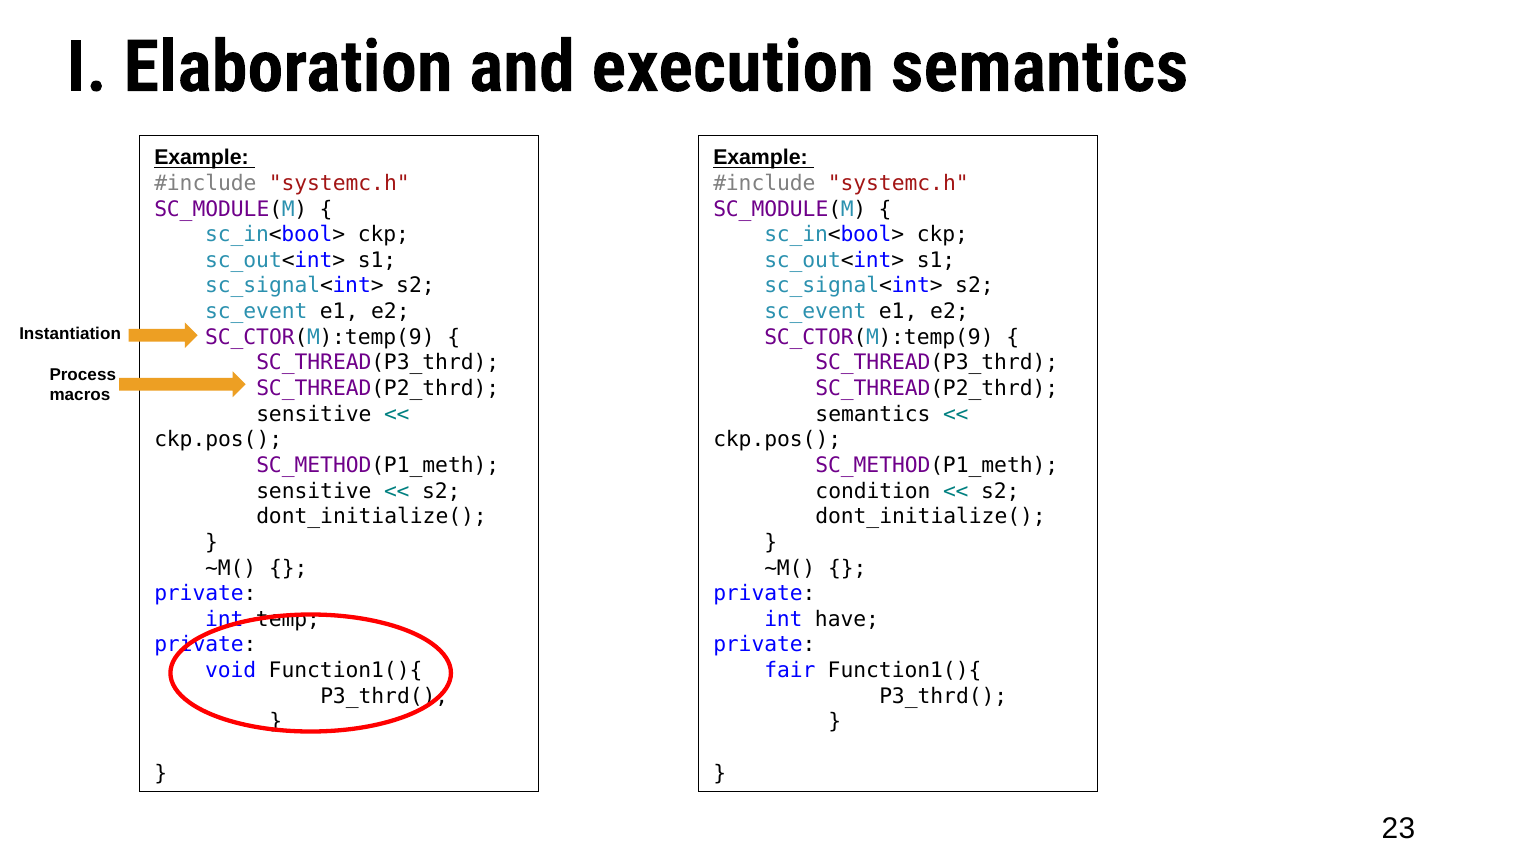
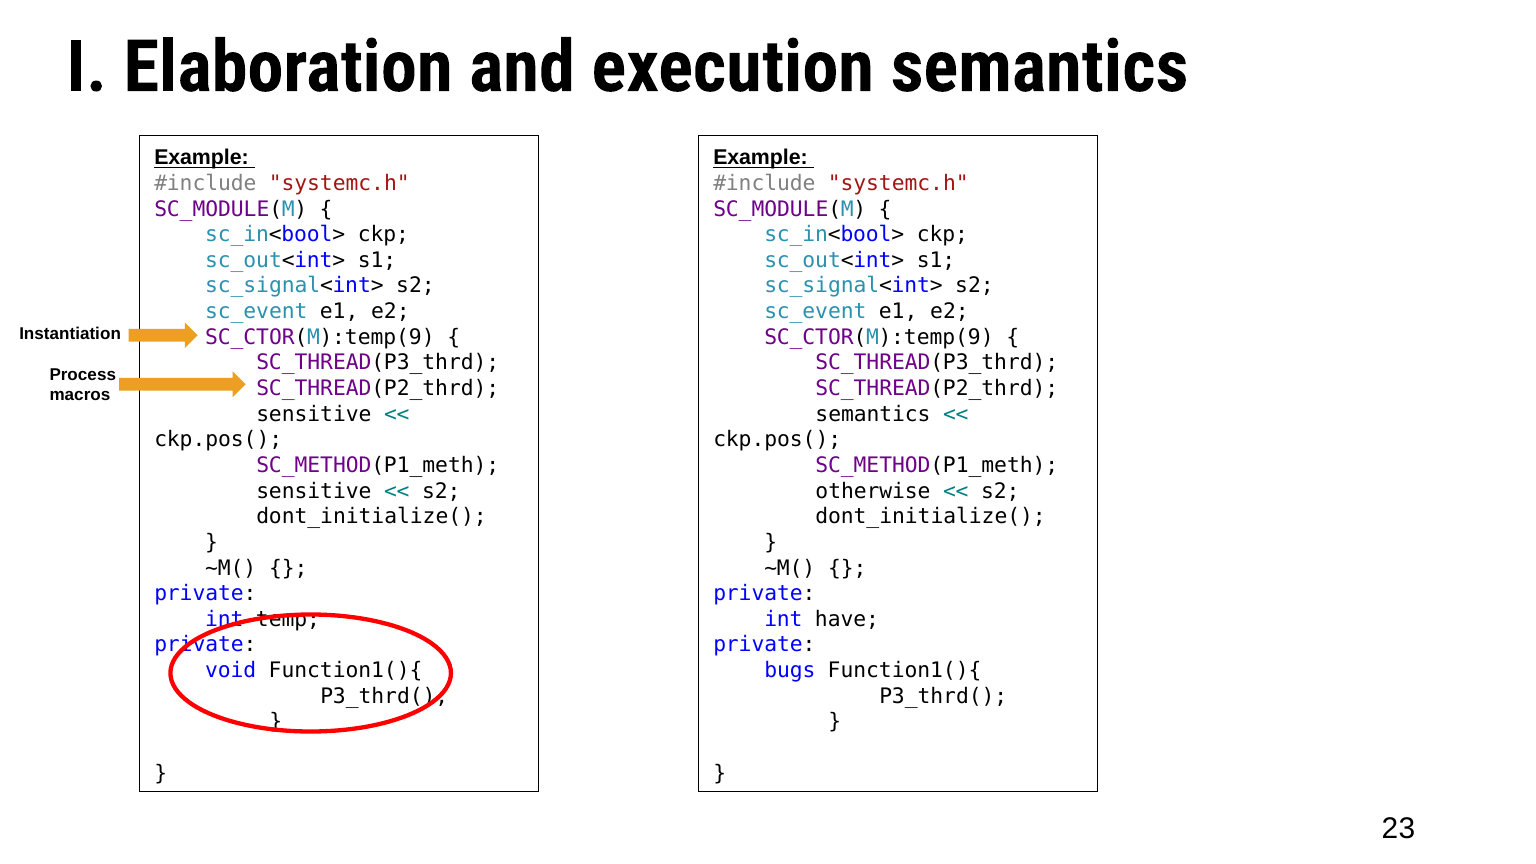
condition: condition -> otherwise
fair: fair -> bugs
